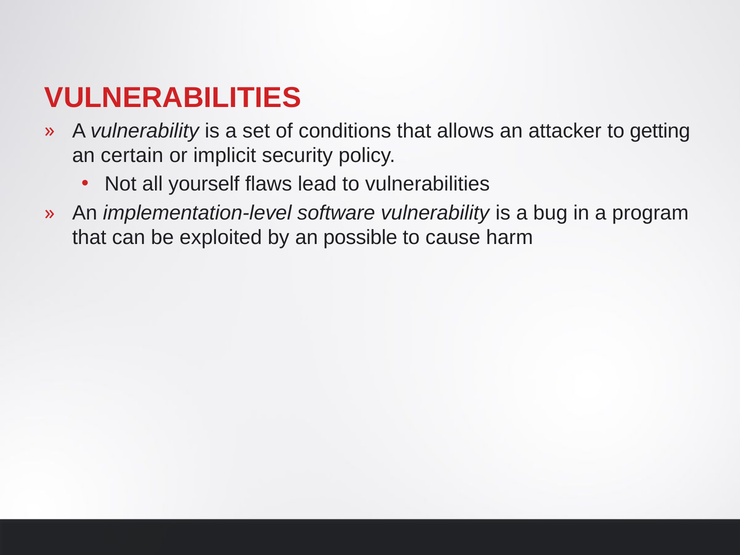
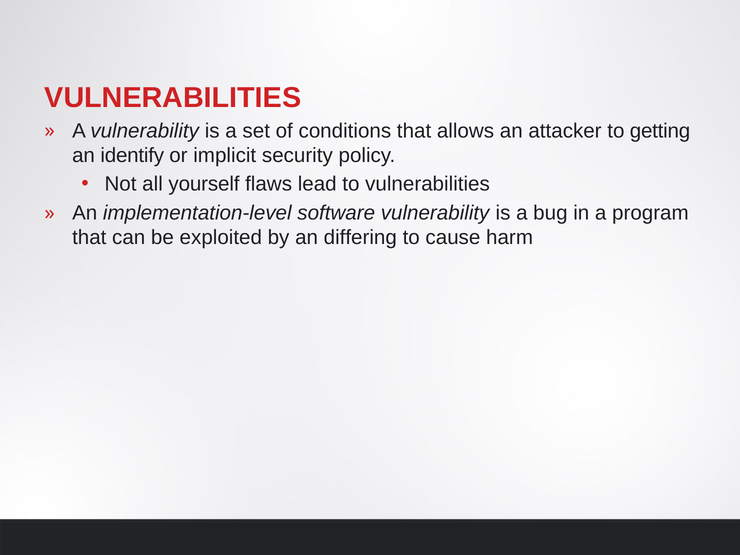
certain: certain -> identify
possible: possible -> differing
